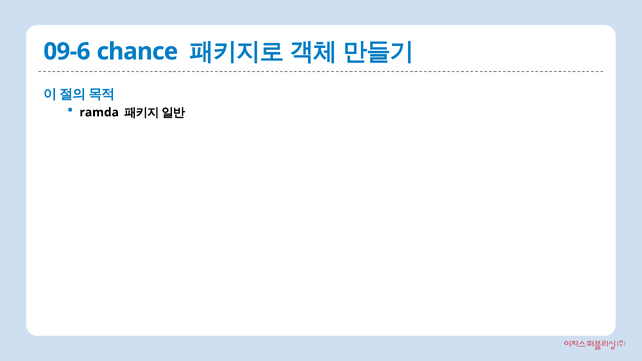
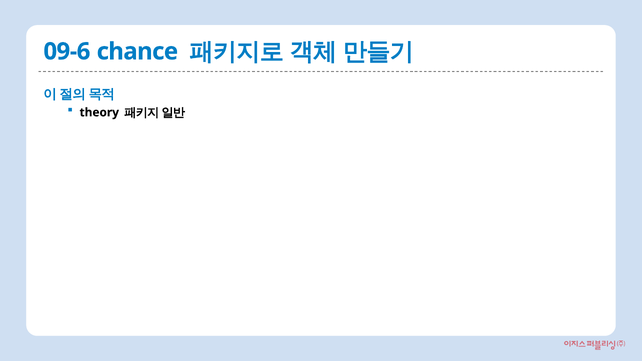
ramda: ramda -> theory
